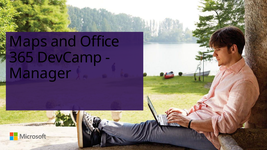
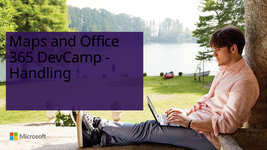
Manager: Manager -> Handling
